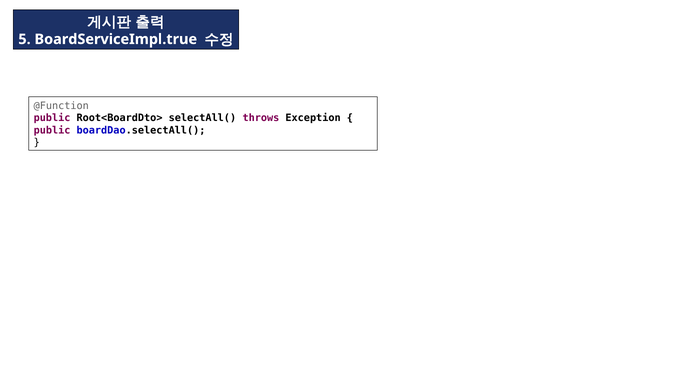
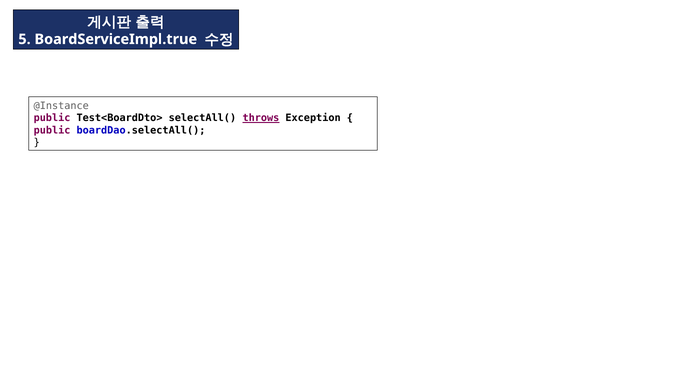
@Function: @Function -> @Instance
Root<BoardDto>: Root<BoardDto> -> Test<BoardDto>
throws underline: none -> present
